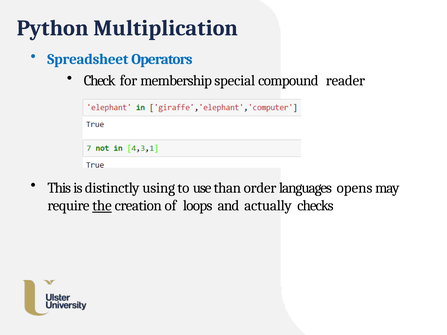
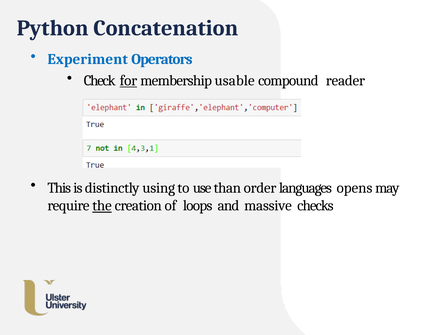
Multiplication: Multiplication -> Concatenation
Spreadsheet: Spreadsheet -> Experiment
for underline: none -> present
special: special -> usable
actually: actually -> massive
